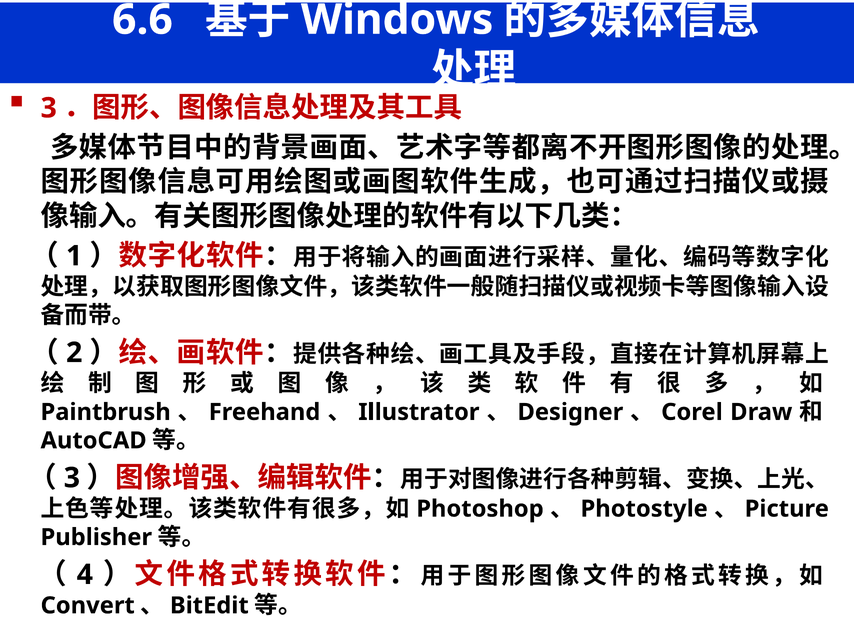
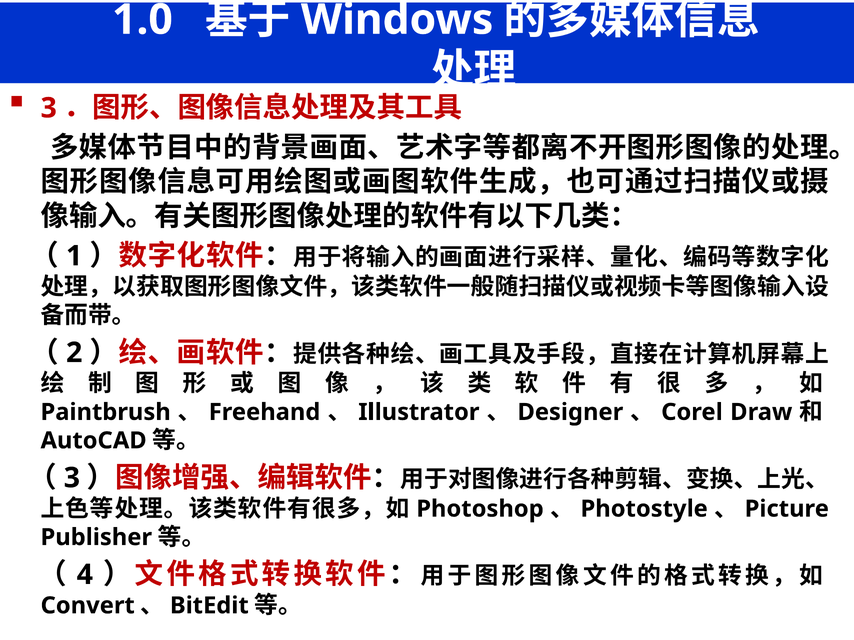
6.6: 6.6 -> 1.0
